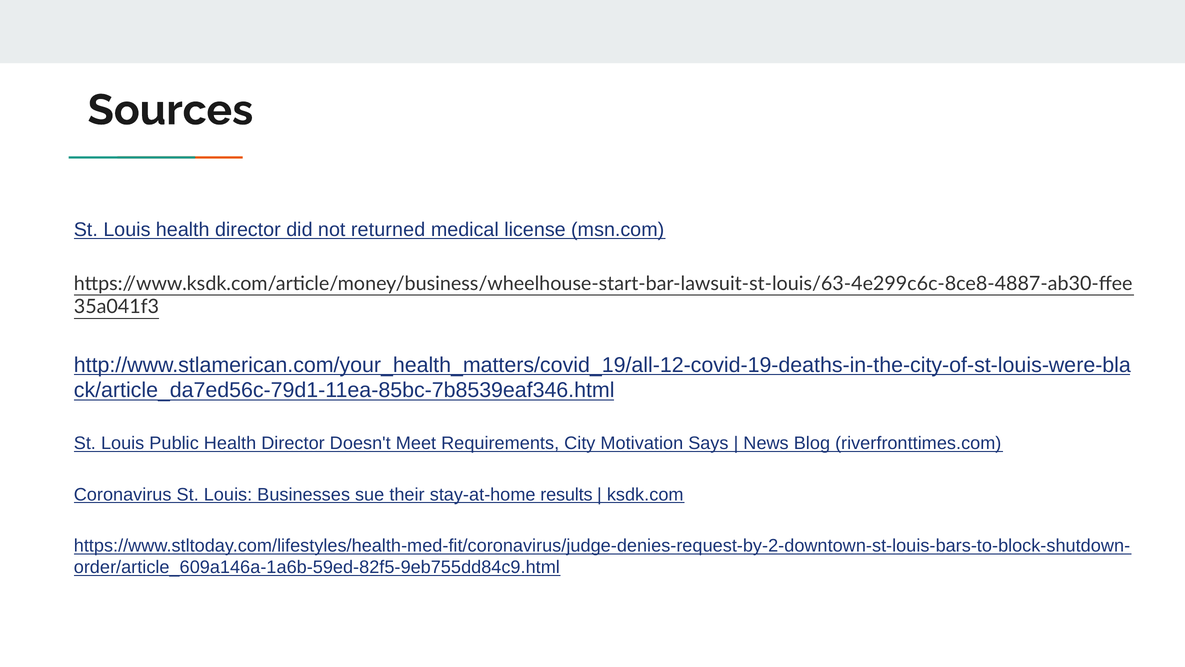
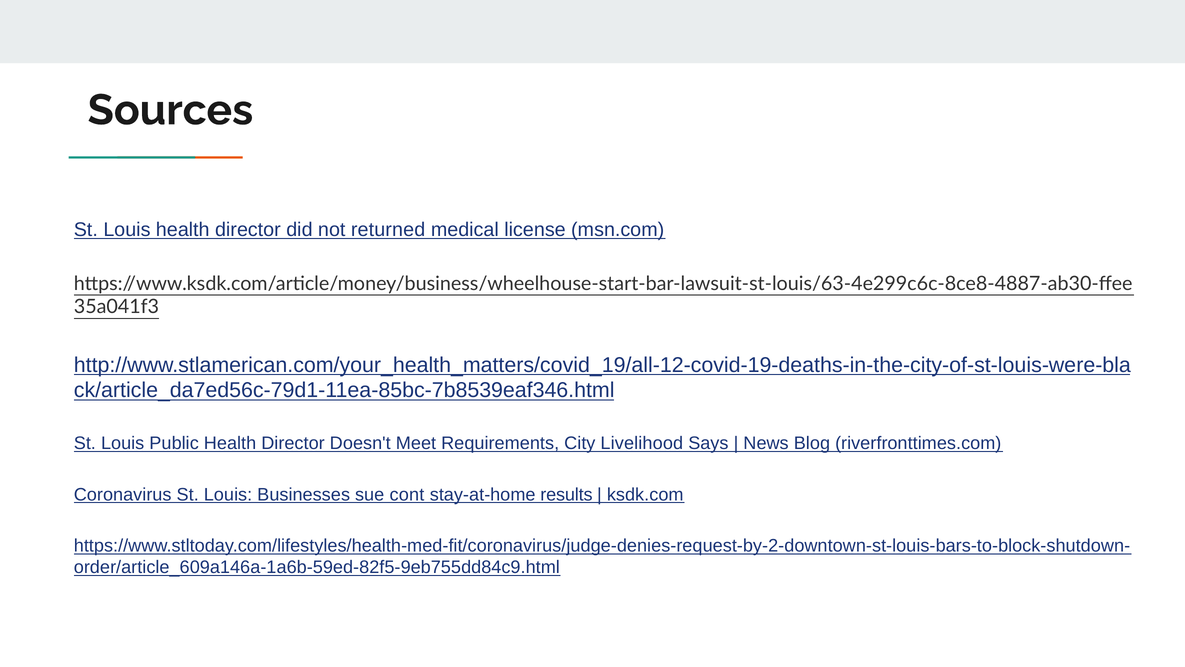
Motivation: Motivation -> Livelihood
their: their -> cont
